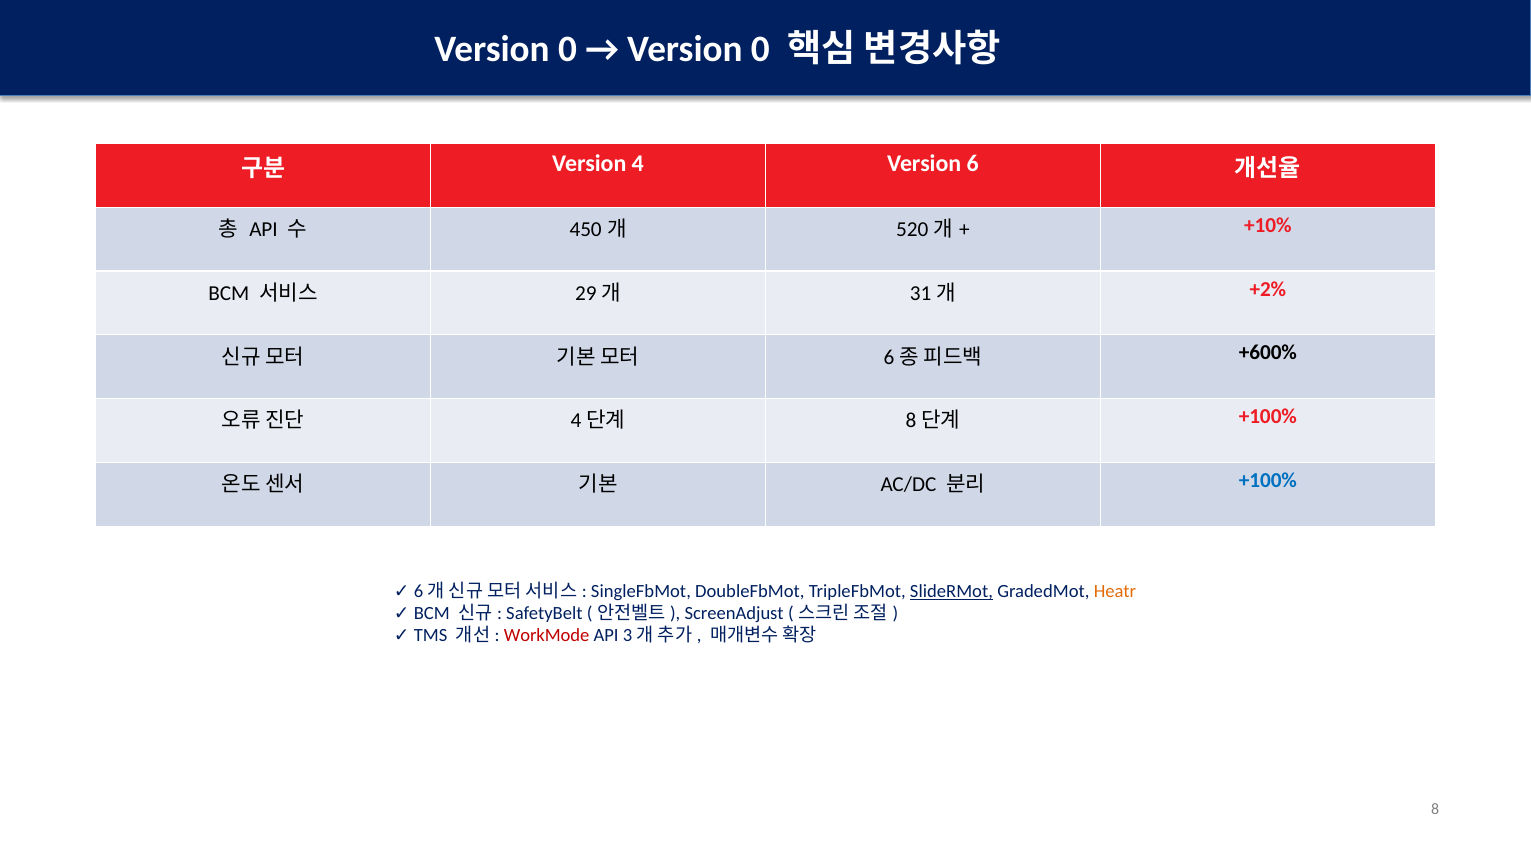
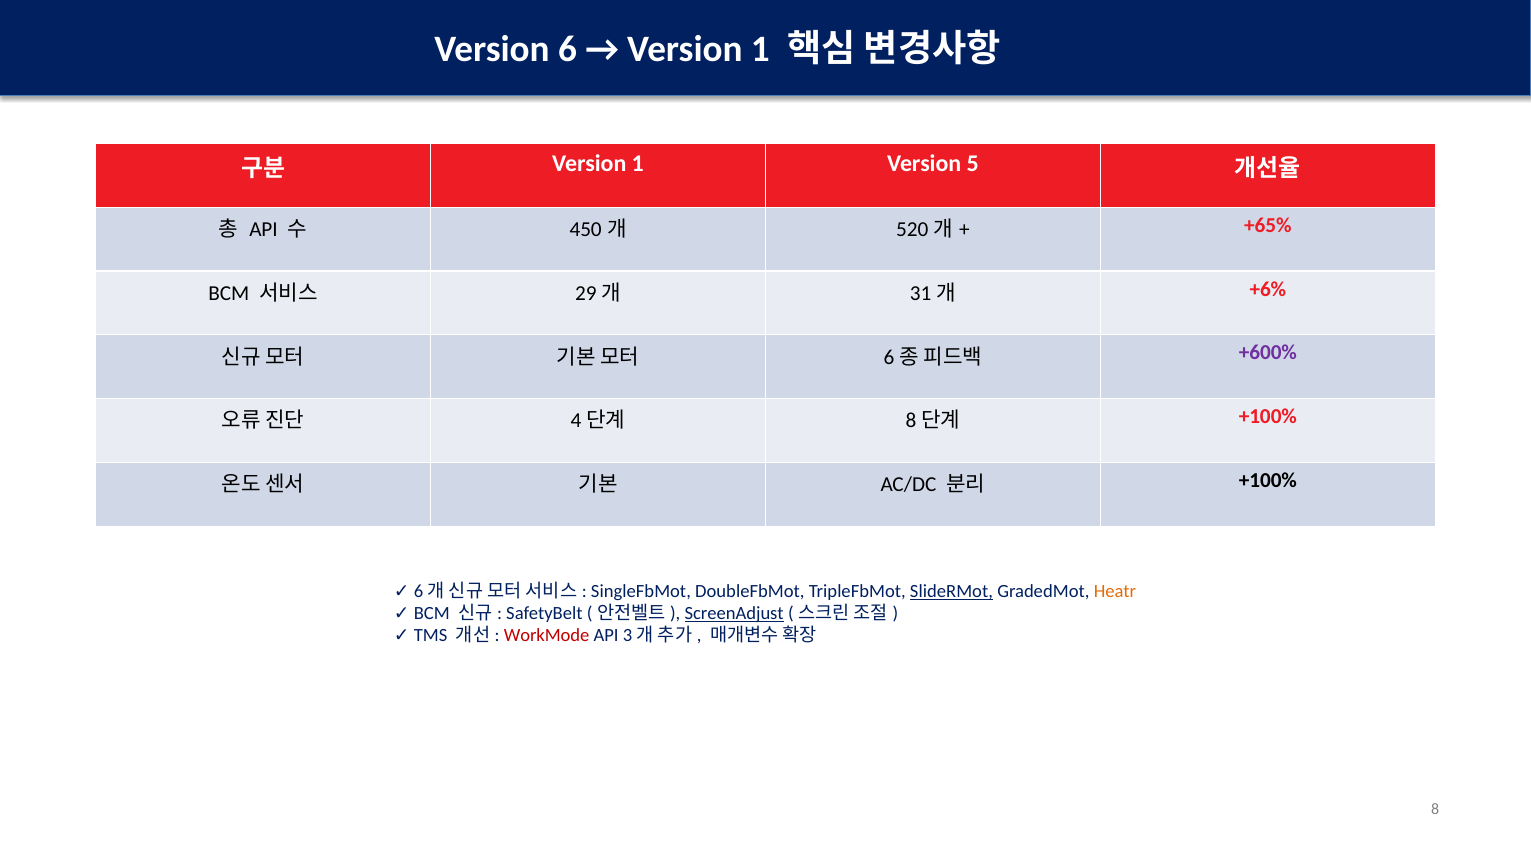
0 at (567, 49): 0 -> 6
0 at (760, 49): 0 -> 1
4 at (638, 163): 4 -> 1
6: 6 -> 5
+10%: +10% -> +65%
+2%: +2% -> +6%
+600% colour: black -> purple
+100% at (1268, 480) colour: blue -> black
ScreenAdjust underline: none -> present
